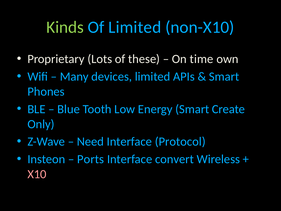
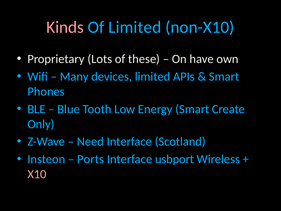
Kinds colour: light green -> pink
time: time -> have
Protocol: Protocol -> Scotland
convert: convert -> usbport
